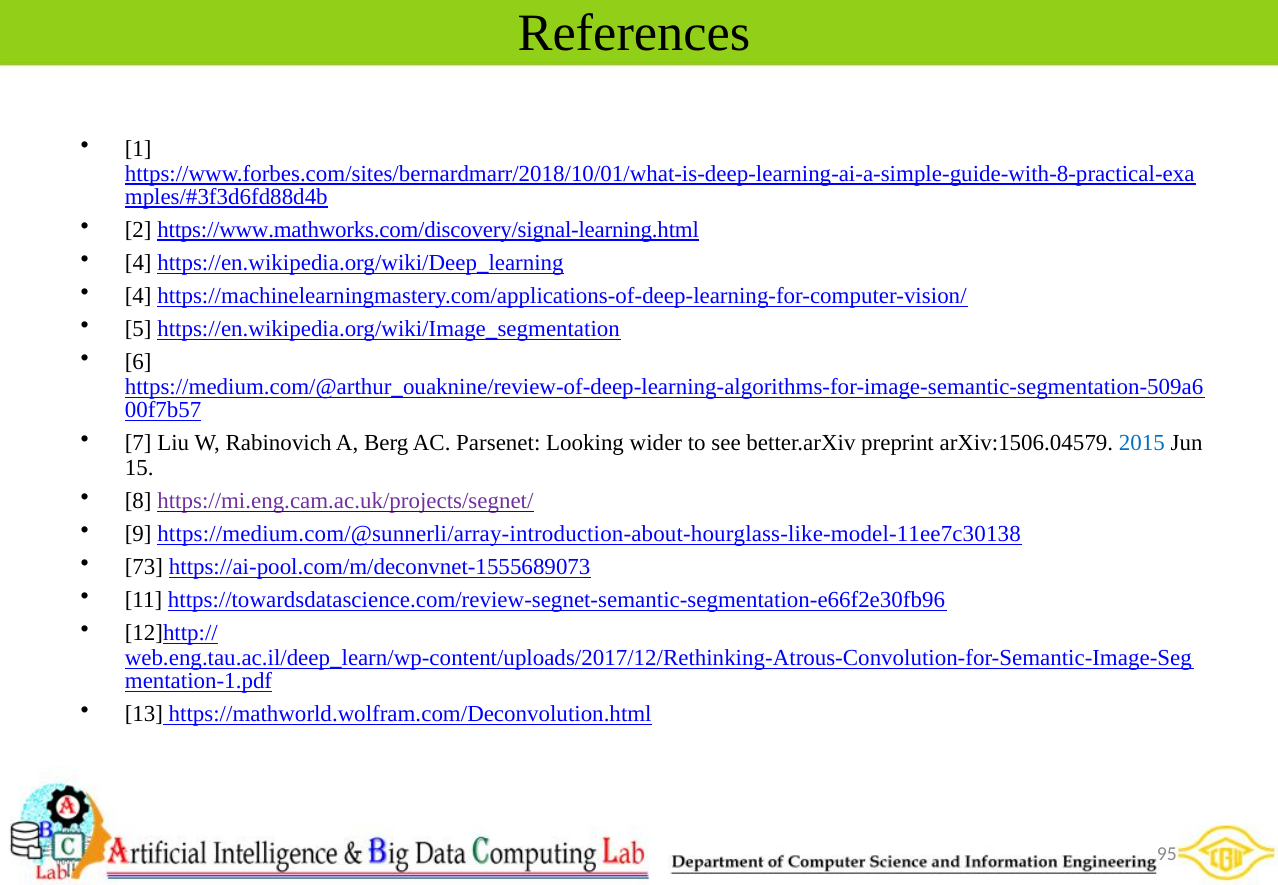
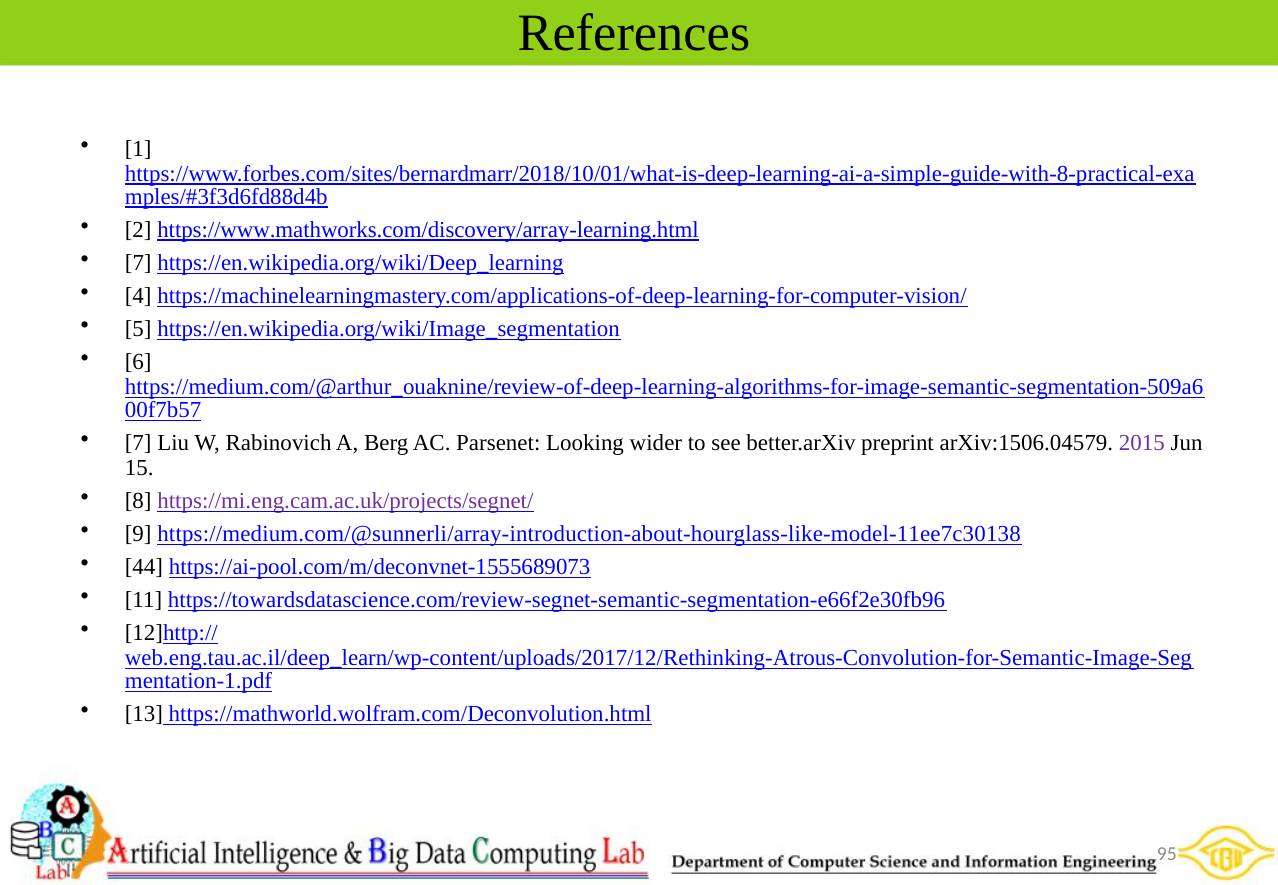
https://www.mathworks.com/discovery/signal-learning.html: https://www.mathworks.com/discovery/signal-learning.html -> https://www.mathworks.com/discovery/array-learning.html
4 at (138, 263): 4 -> 7
2015 colour: blue -> purple
73: 73 -> 44
